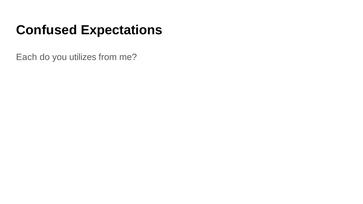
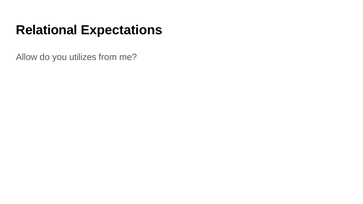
Confused: Confused -> Relational
Each: Each -> Allow
